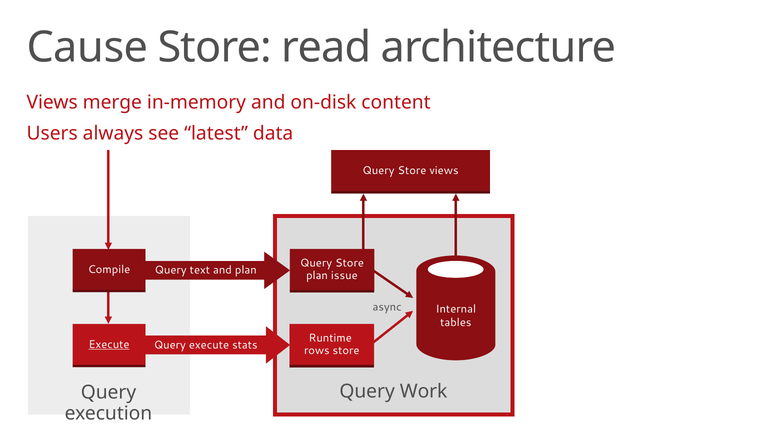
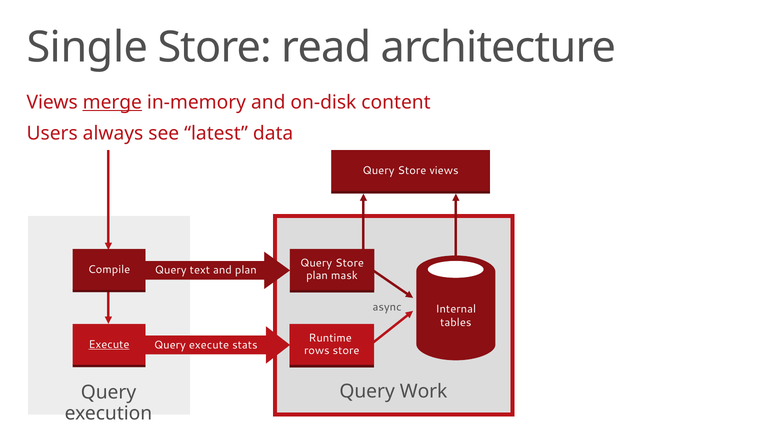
Cause: Cause -> Single
merge underline: none -> present
issue: issue -> mask
